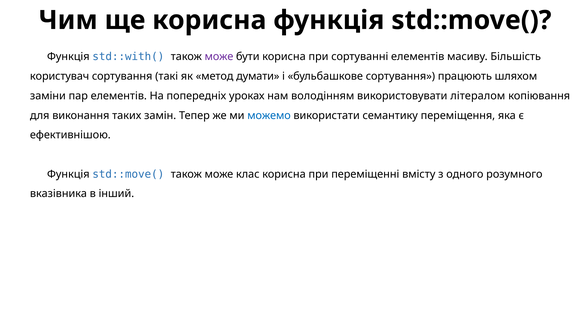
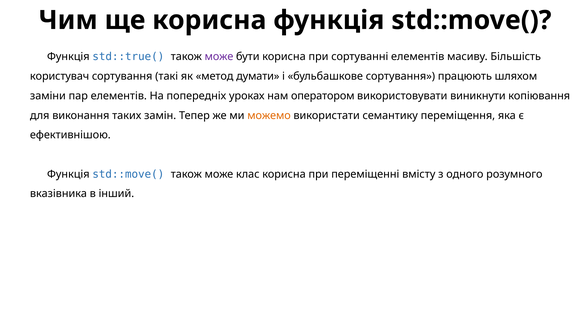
std::with(: std::with( -> std::true(
володінням: володінням -> оператором
літералом: літералом -> виникнути
можемо colour: blue -> orange
